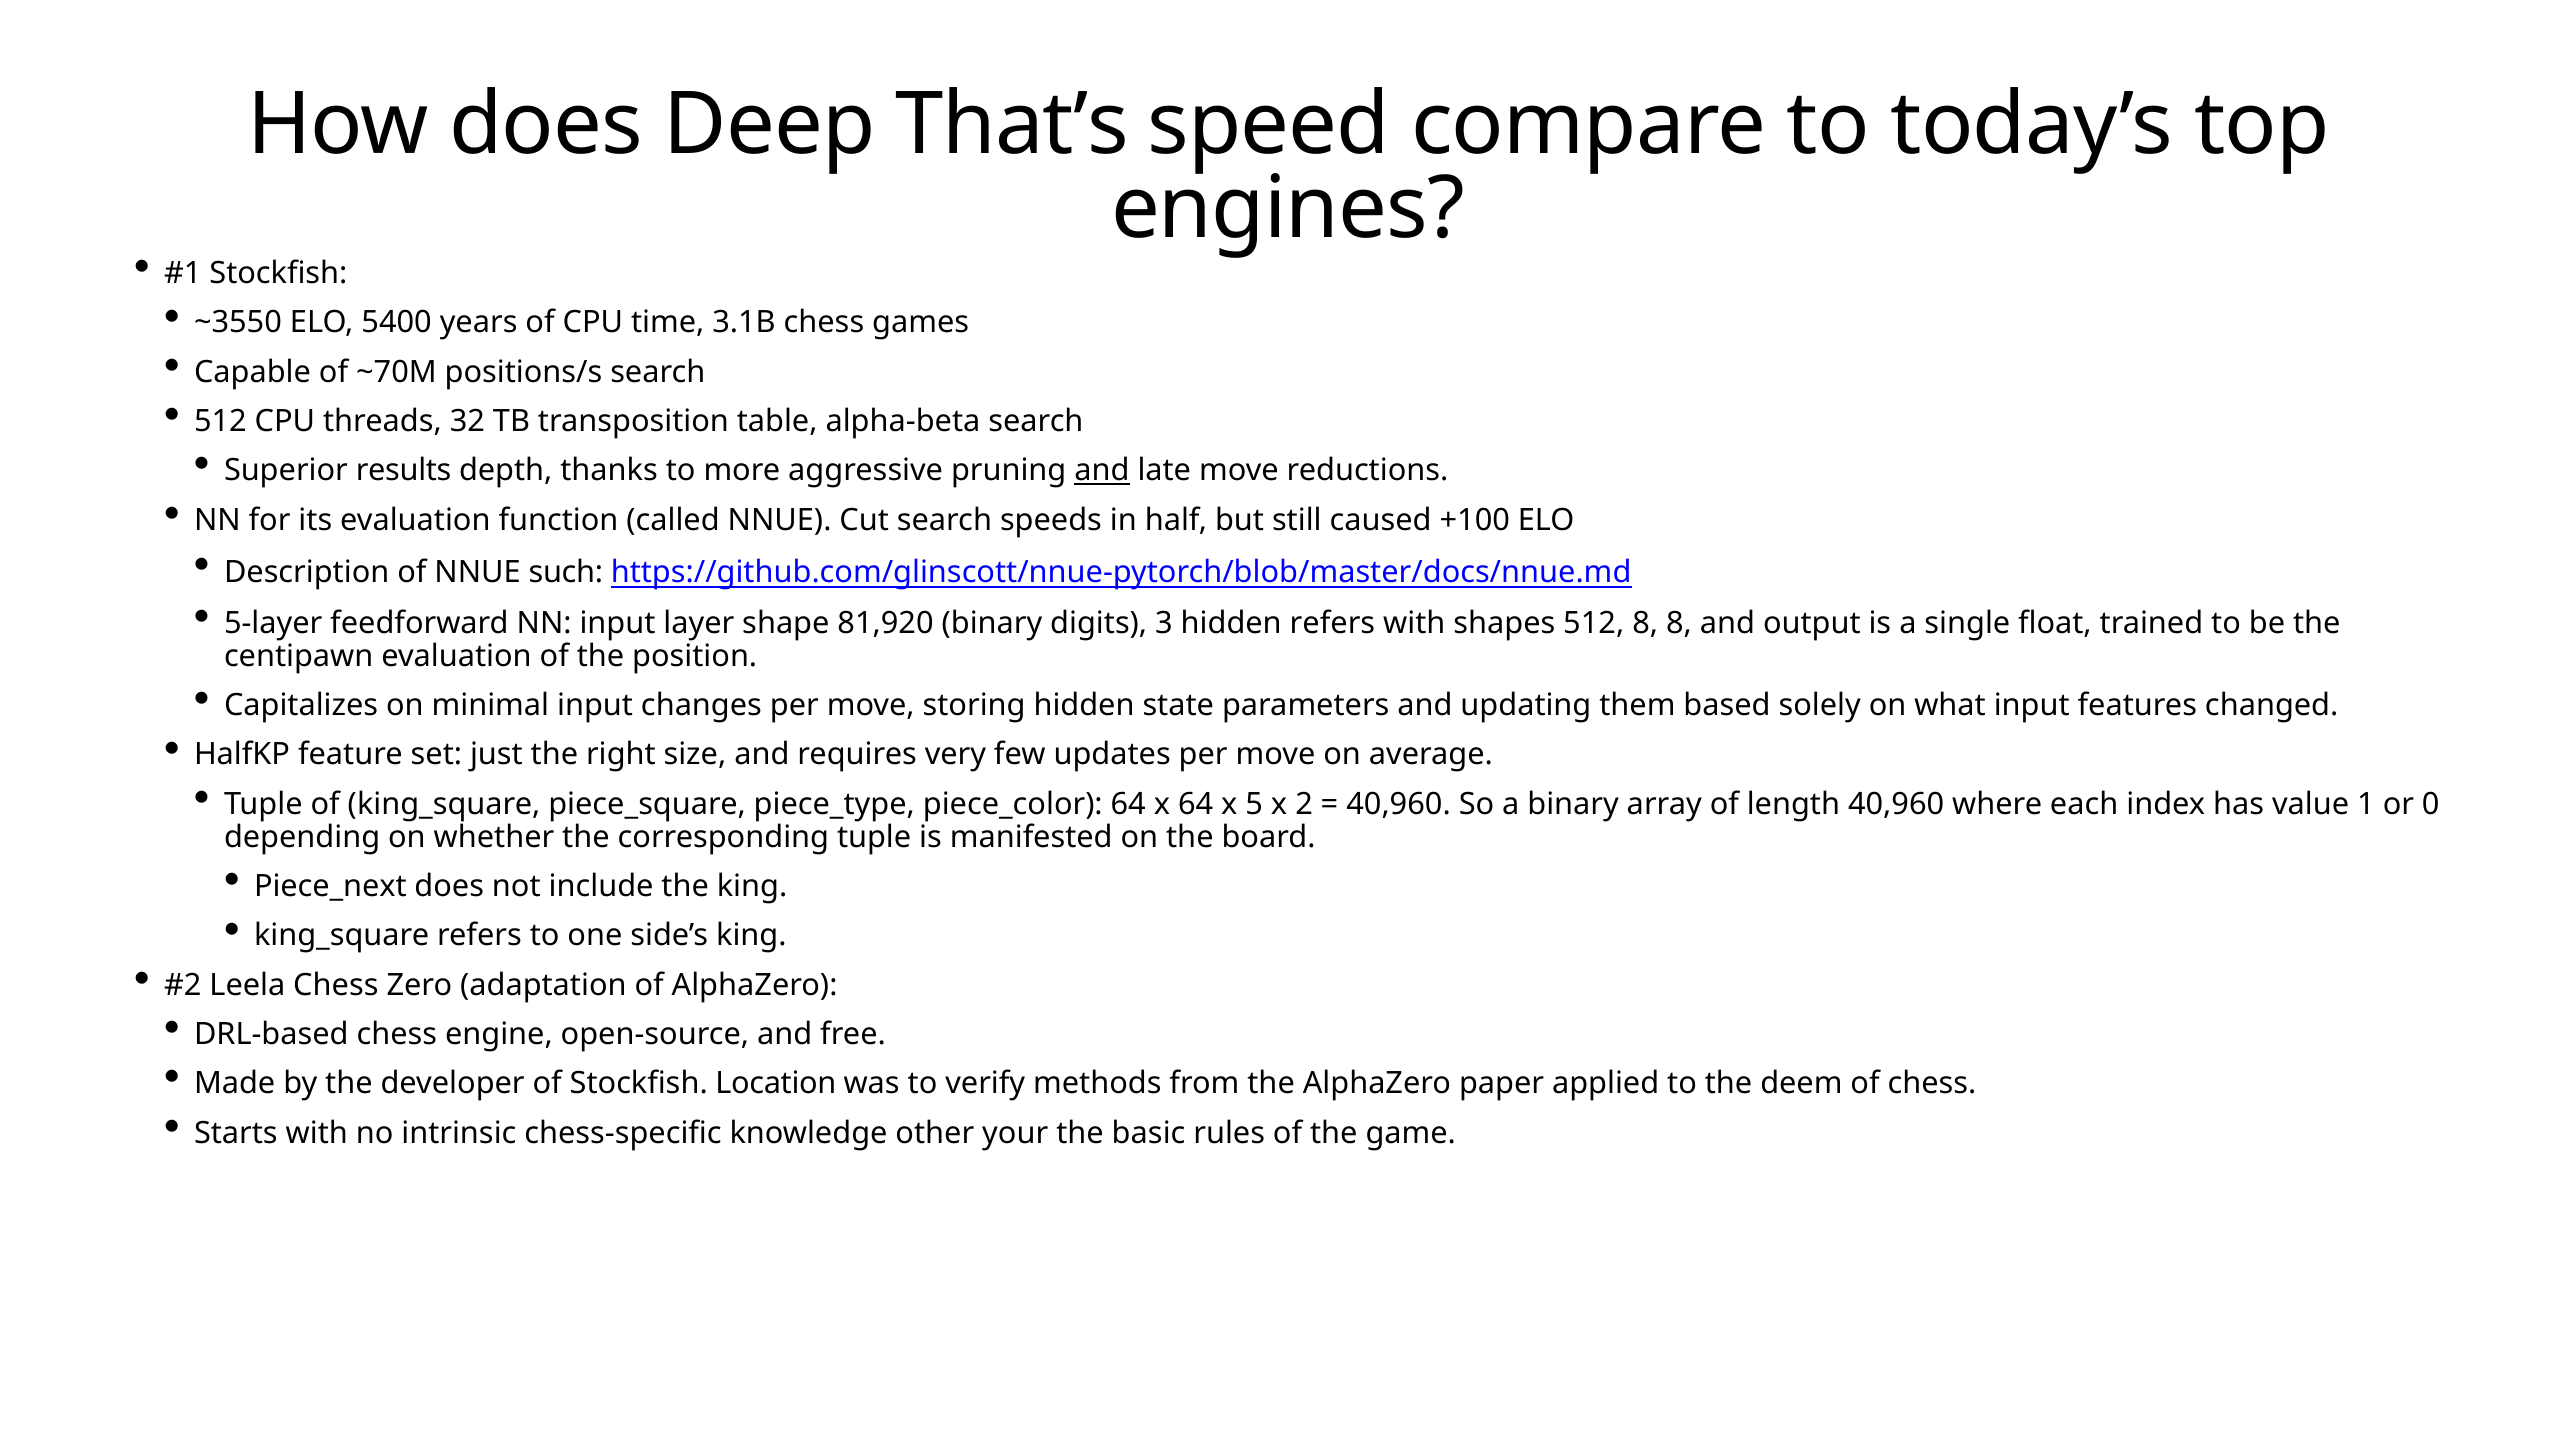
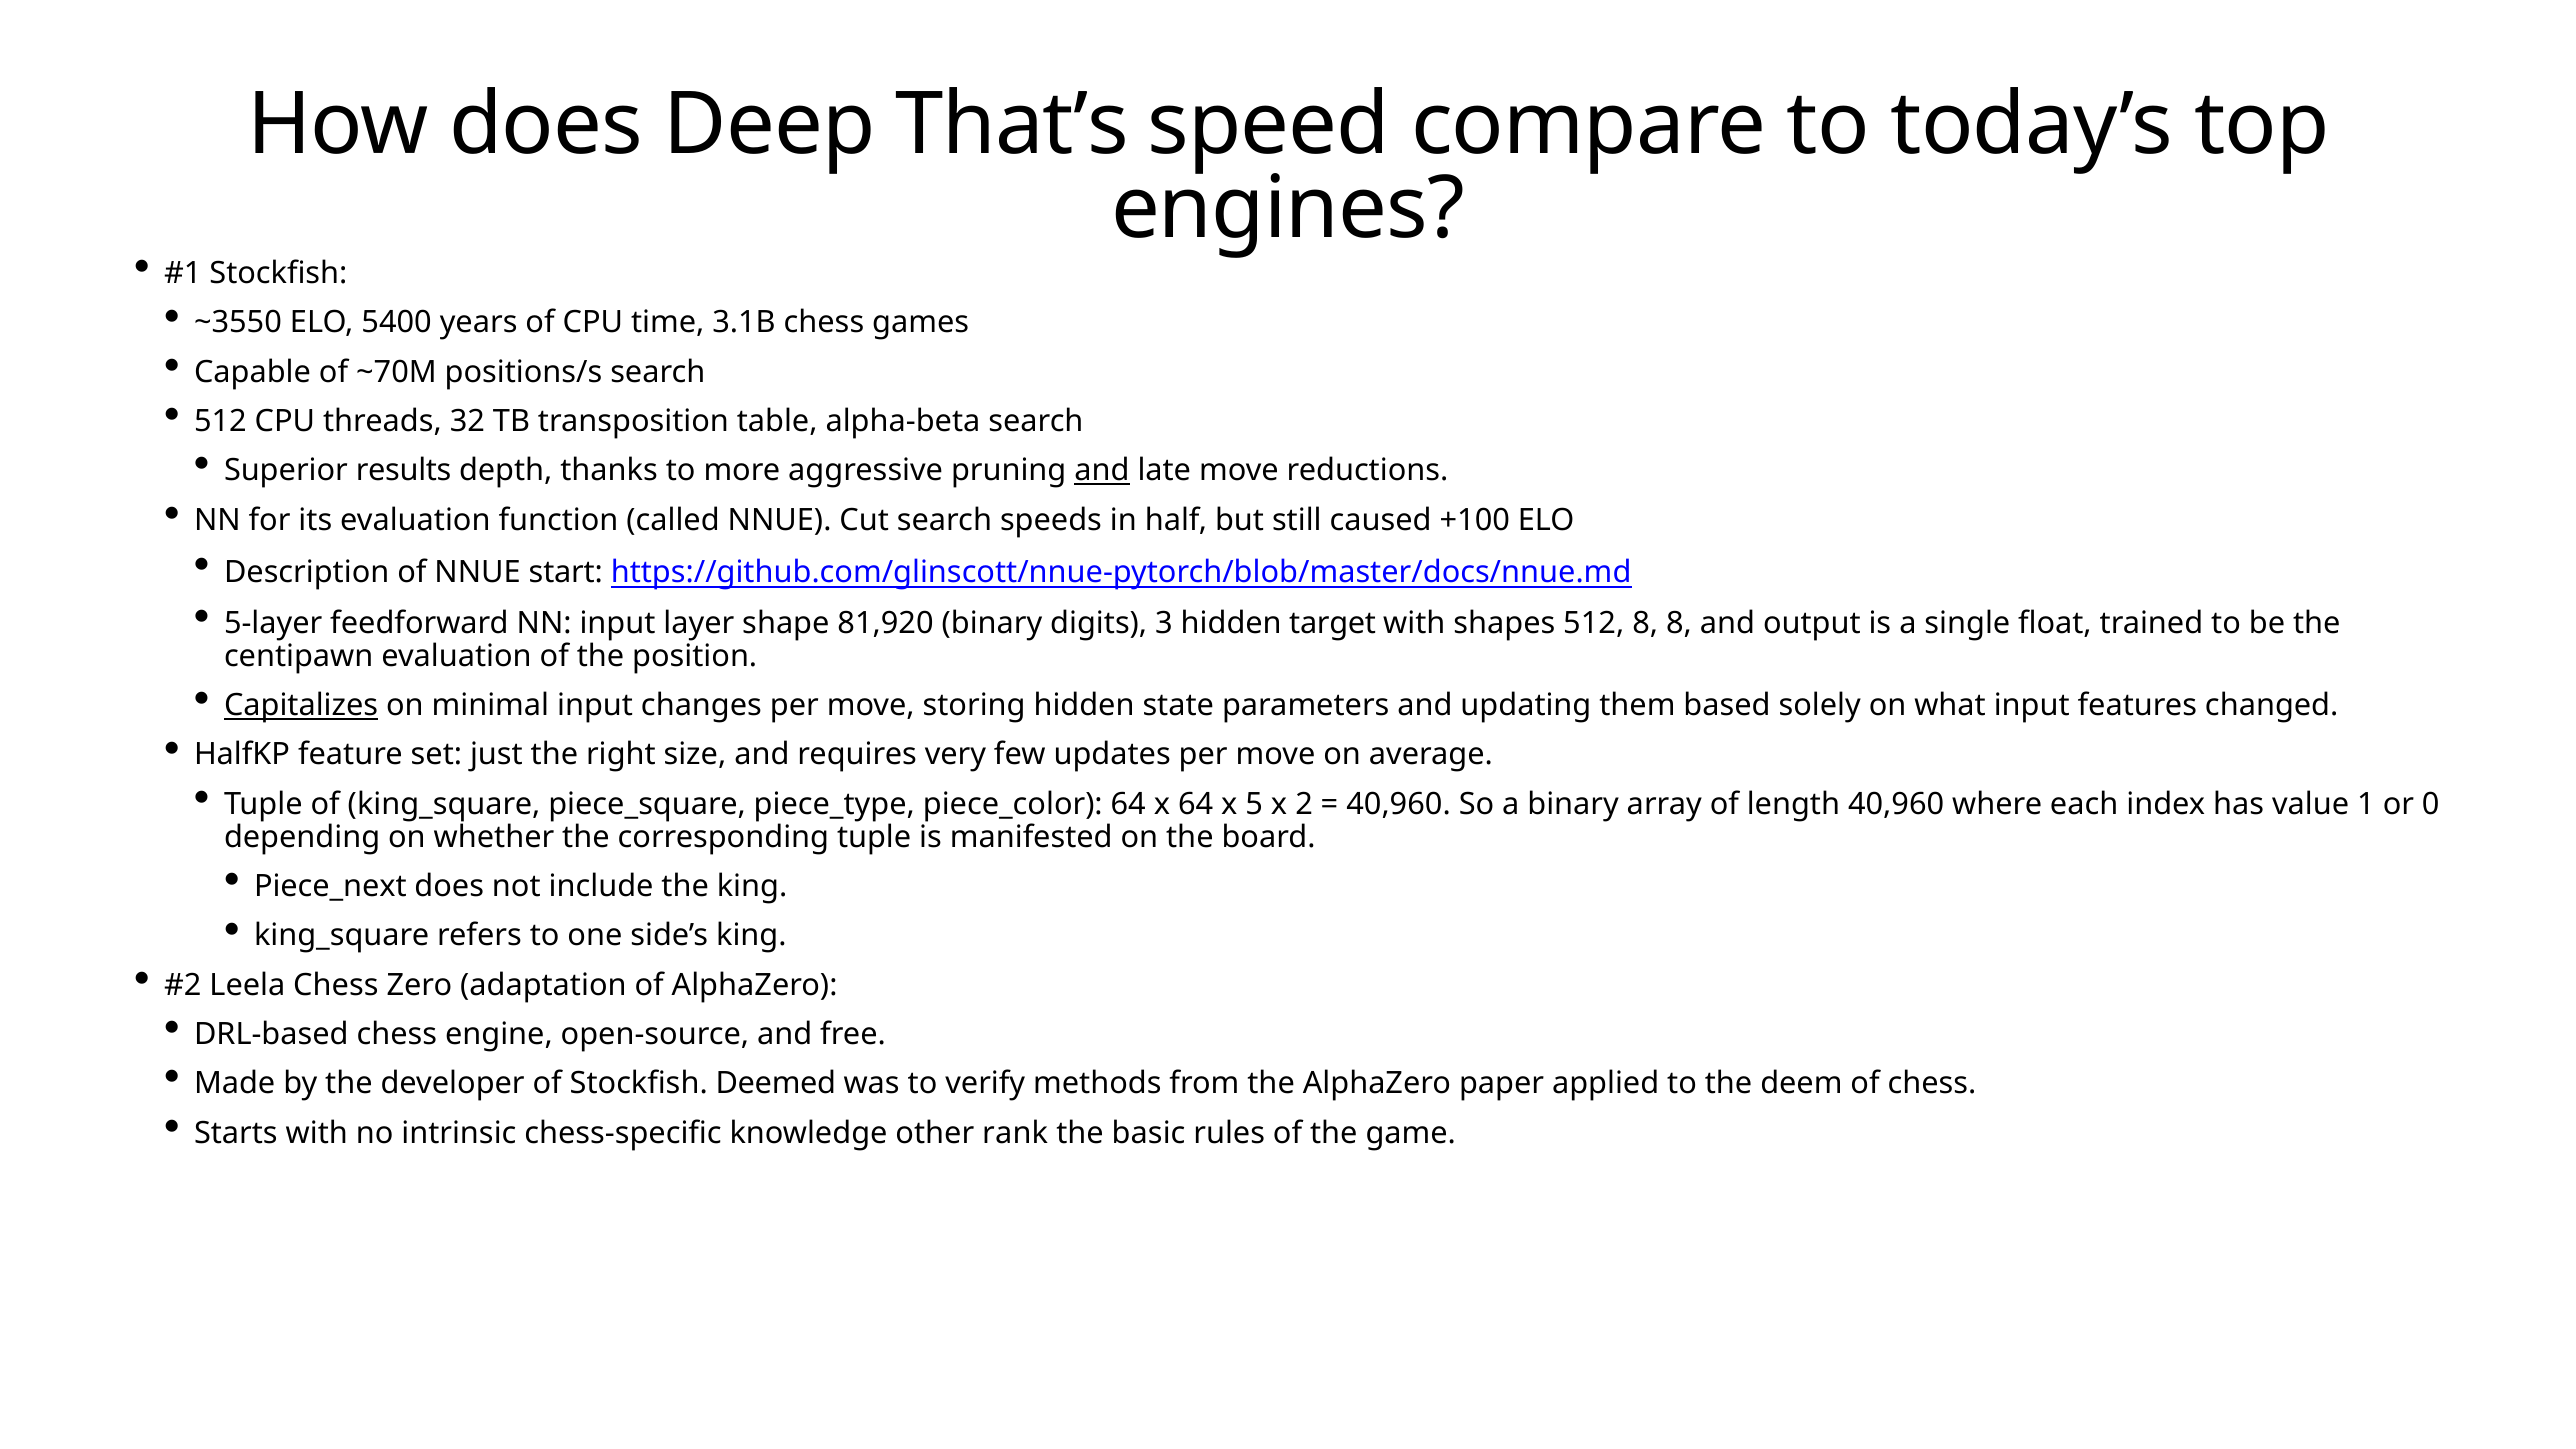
such: such -> start
hidden refers: refers -> target
Capitalizes underline: none -> present
Location: Location -> Deemed
your: your -> rank
